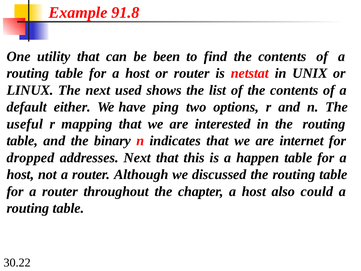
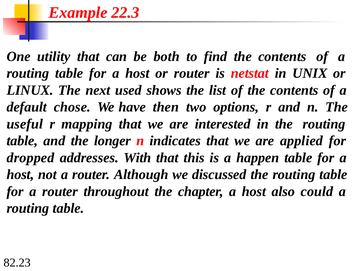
91.8: 91.8 -> 22.3
been: been -> both
either: either -> chose
ping: ping -> then
binary: binary -> longer
internet: internet -> applied
addresses Next: Next -> With
30.22: 30.22 -> 82.23
